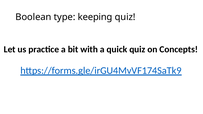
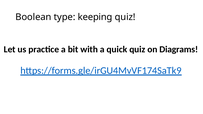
Concepts: Concepts -> Diagrams
